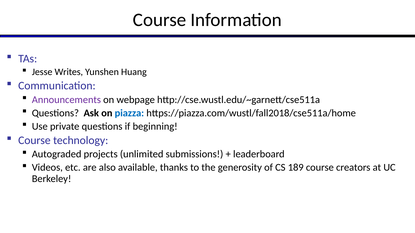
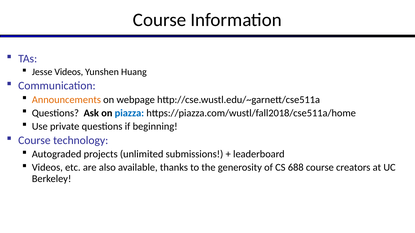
Jesse Writes: Writes -> Videos
Announcements colour: purple -> orange
189: 189 -> 688
